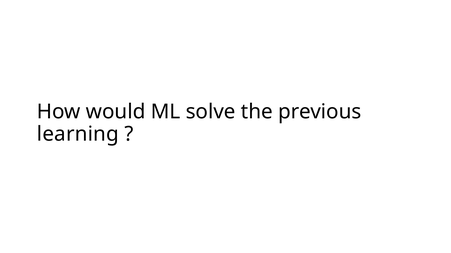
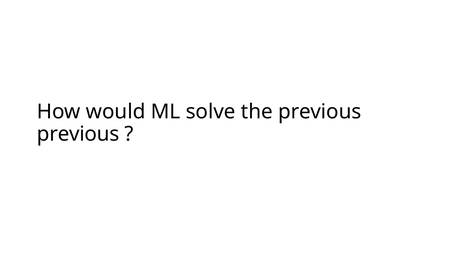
learning at (78, 134): learning -> previous
